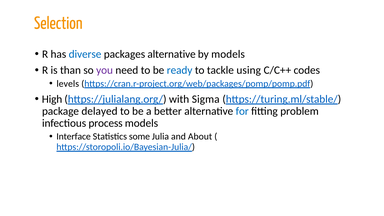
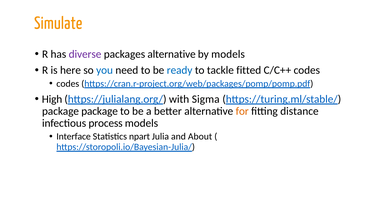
Selection: Selection -> Simulate
diverse colour: blue -> purple
than: than -> here
you colour: purple -> blue
using: using -> fitted
levels at (68, 84): levels -> codes
package delayed: delayed -> package
for colour: blue -> orange
problem: problem -> distance
some: some -> npart
